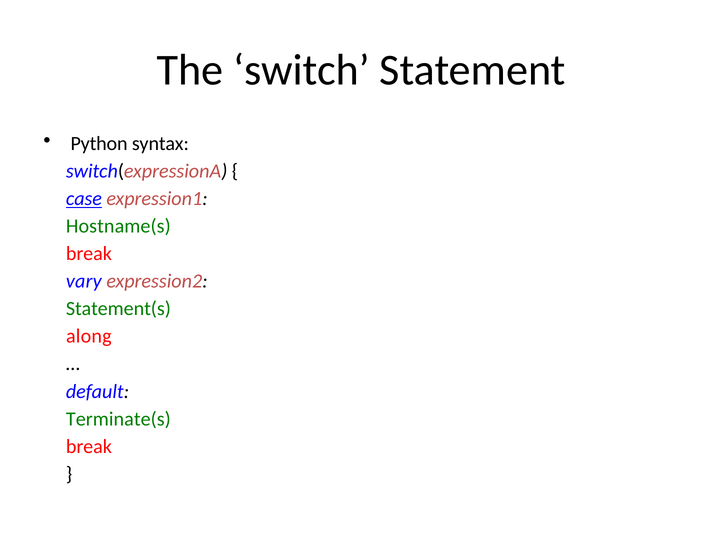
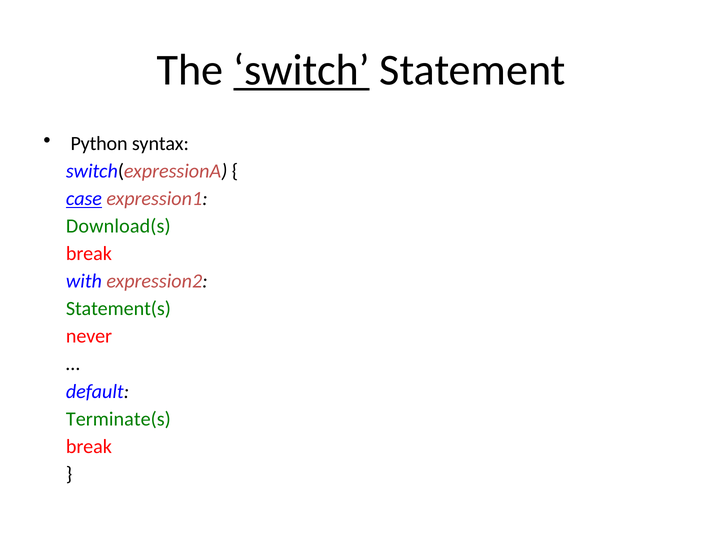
switch underline: none -> present
Hostname(s: Hostname(s -> Download(s
vary: vary -> with
along: along -> never
